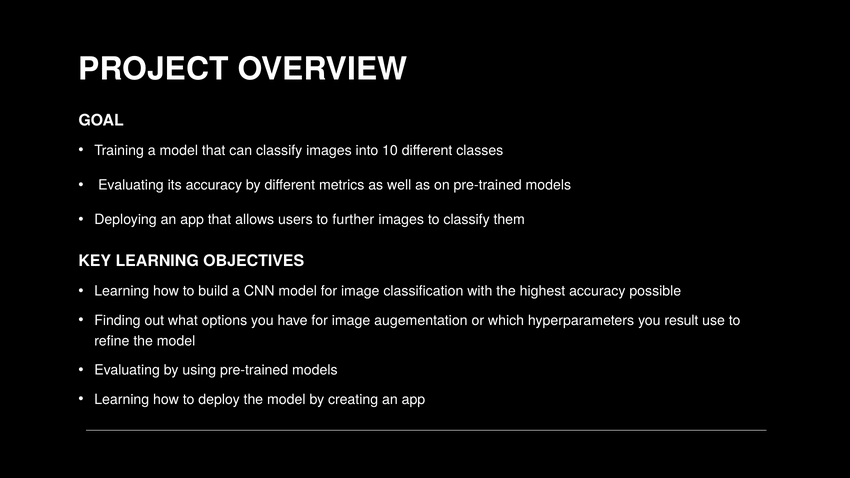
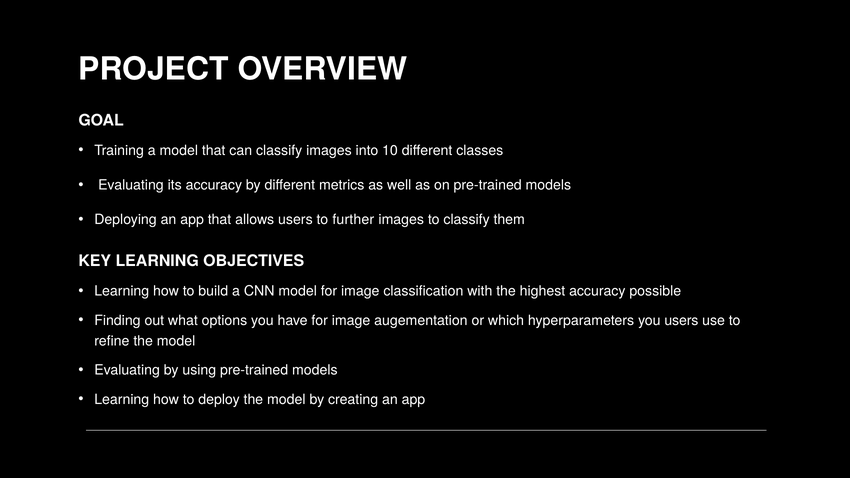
you result: result -> users
